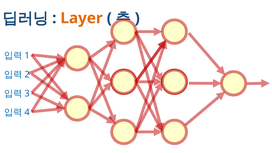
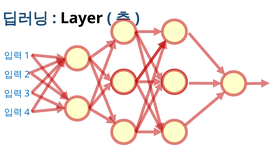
Layer colour: orange -> black
